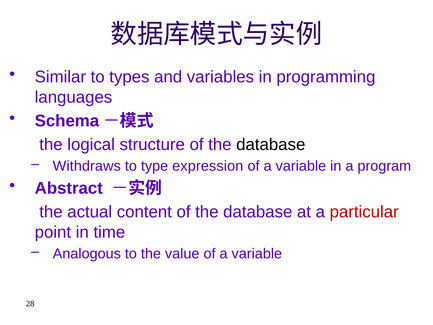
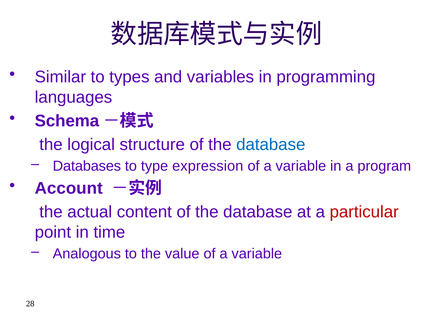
database at (271, 144) colour: black -> blue
Withdraws: Withdraws -> Databases
Abstract: Abstract -> Account
